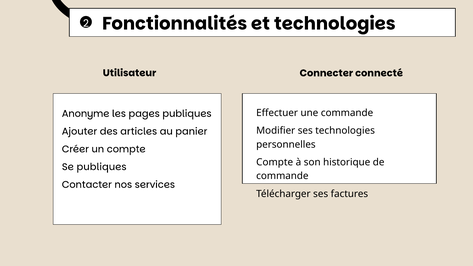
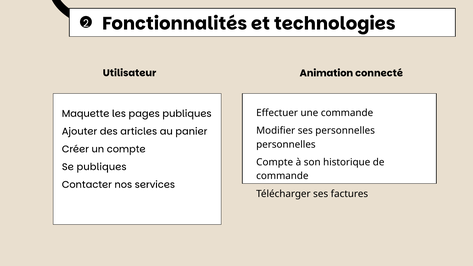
Connecter: Connecter -> Animation
Anonyme: Anonyme -> Maquette
ses technologies: technologies -> personnelles
